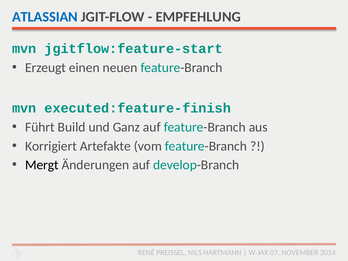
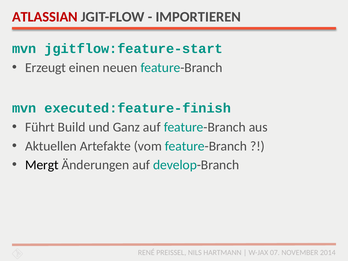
ATLASSIAN colour: blue -> red
EMPFEHLUNG: EMPFEHLUNG -> IMPORTIEREN
Korrigiert: Korrigiert -> Aktuellen
